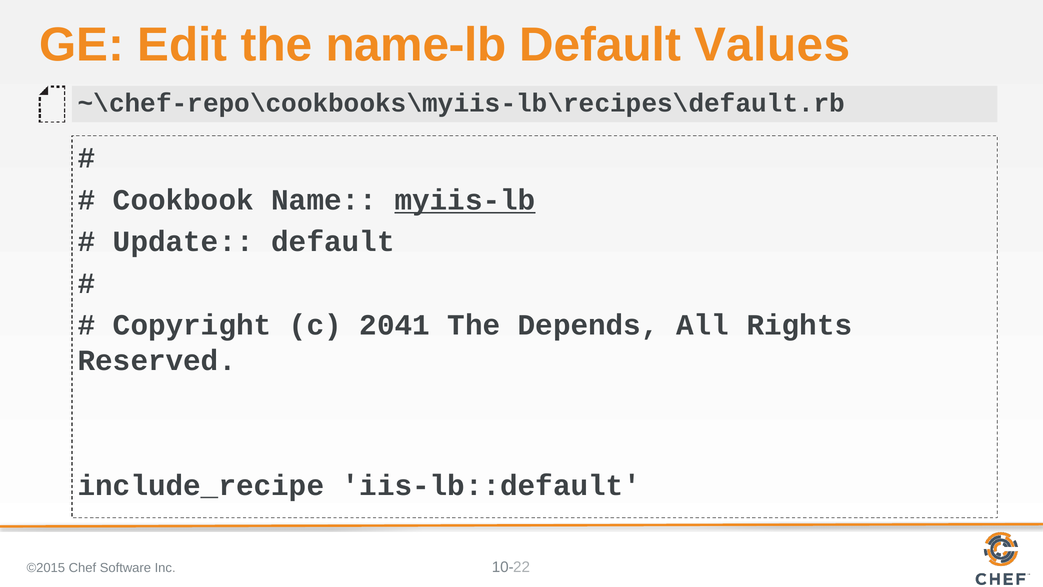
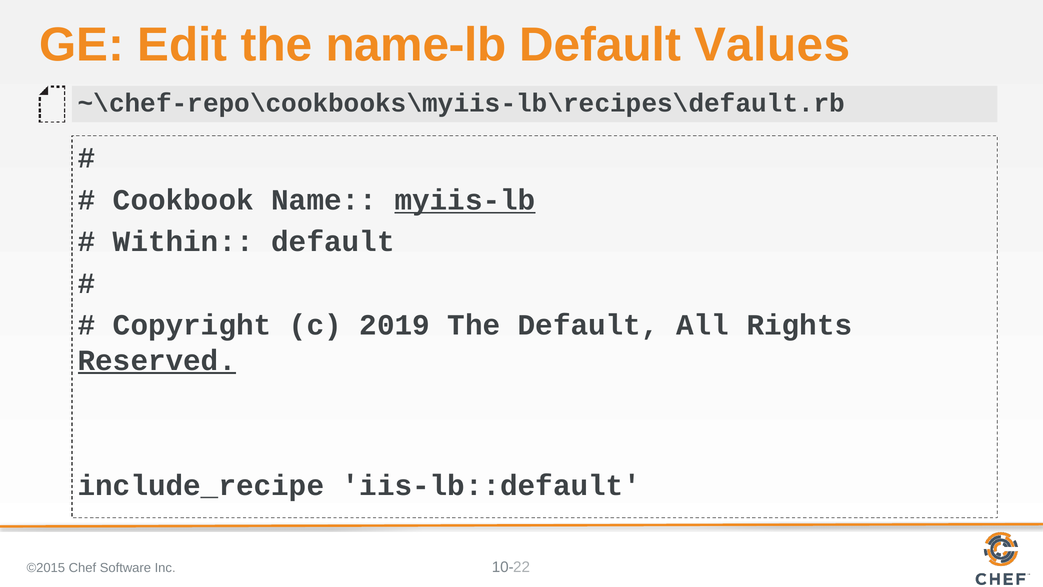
Update: Update -> Within
2041: 2041 -> 2019
The Depends: Depends -> Default
Reserved underline: none -> present
